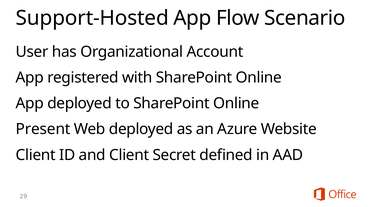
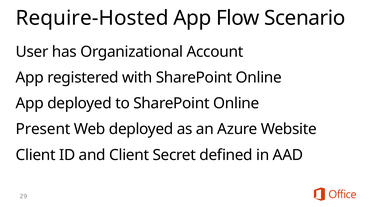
Support-Hosted: Support-Hosted -> Require-Hosted
